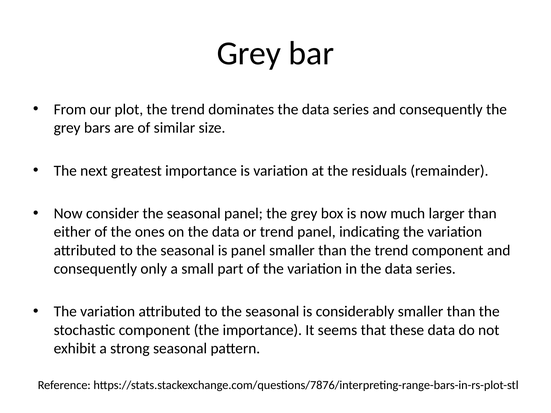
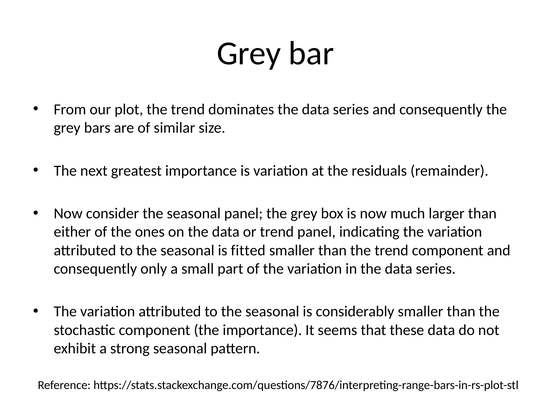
is panel: panel -> fitted
